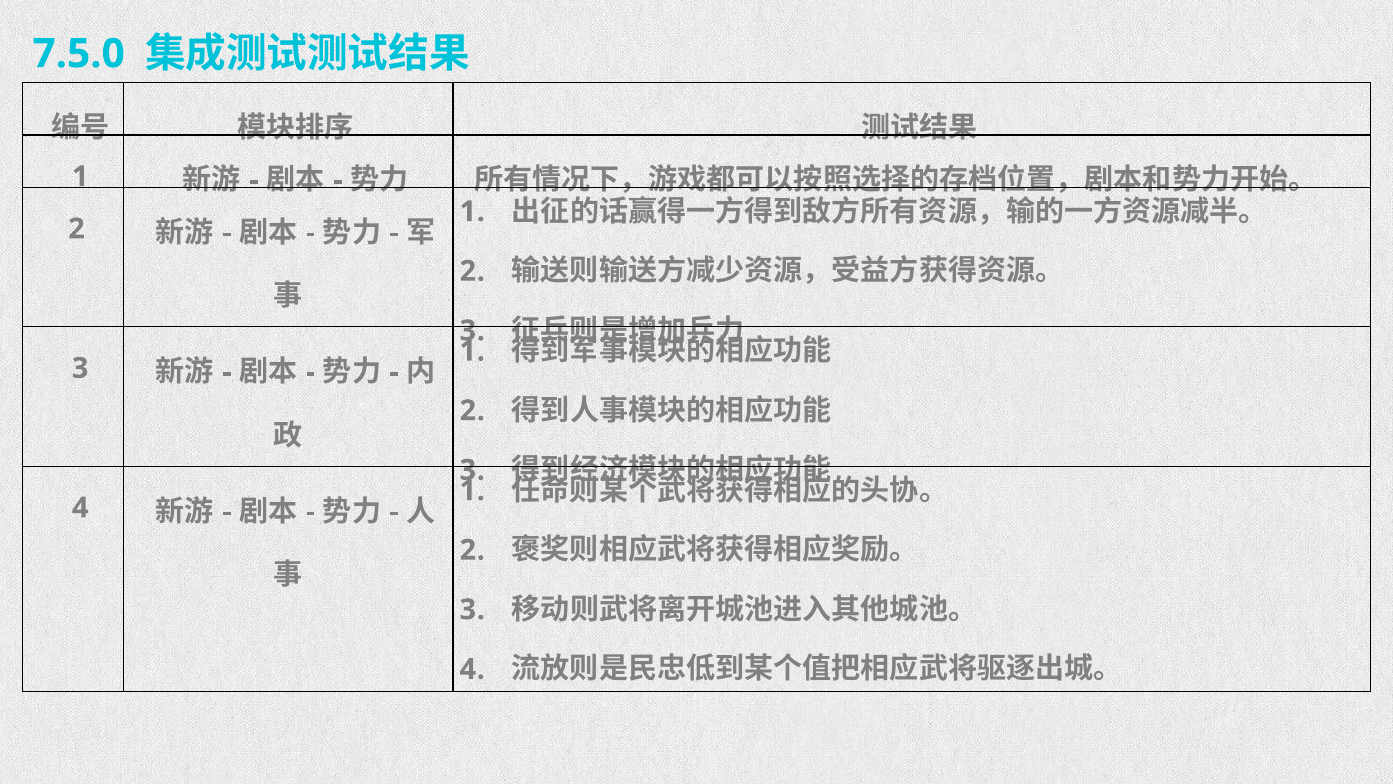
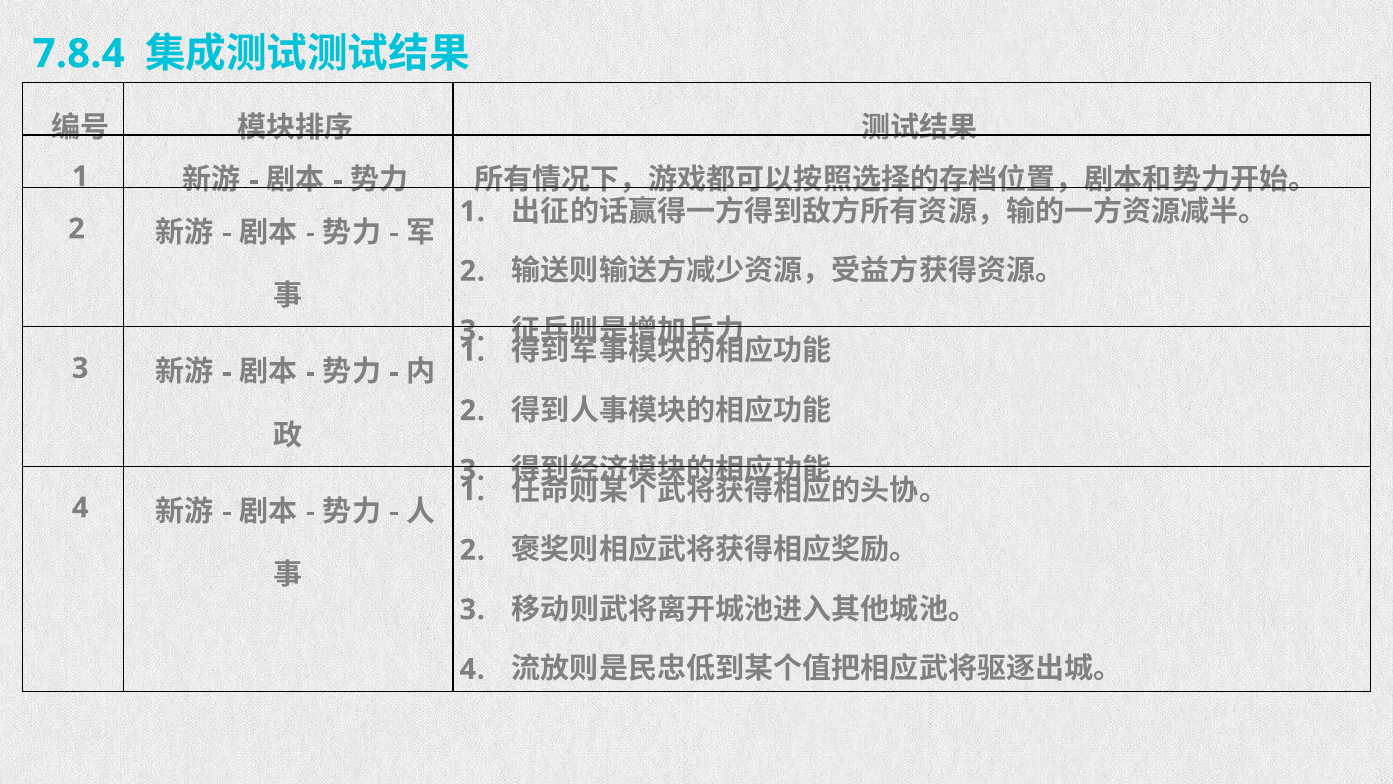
7.5.0: 7.5.0 -> 7.8.4
